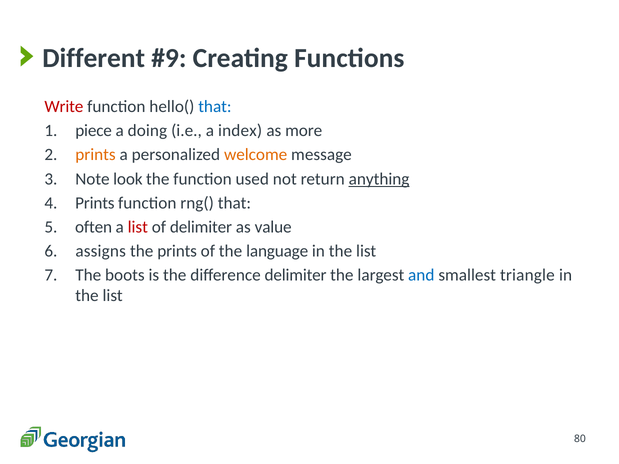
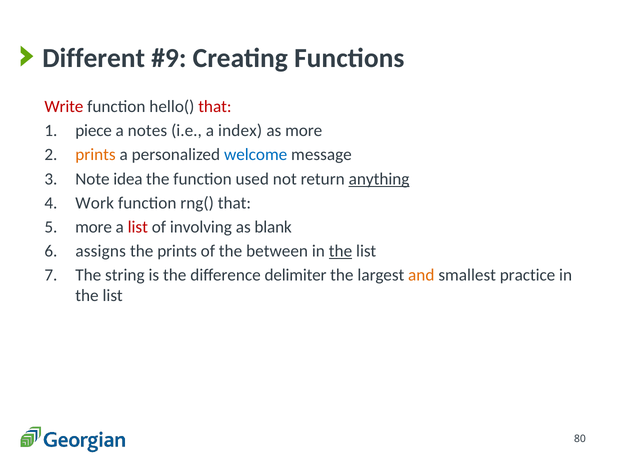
that at (215, 107) colour: blue -> red
doing: doing -> notes
welcome colour: orange -> blue
look: look -> idea
Prints at (95, 203): Prints -> Work
often at (94, 227): often -> more
of delimiter: delimiter -> involving
value: value -> blank
language: language -> between
the at (341, 251) underline: none -> present
boots: boots -> string
and colour: blue -> orange
triangle: triangle -> practice
